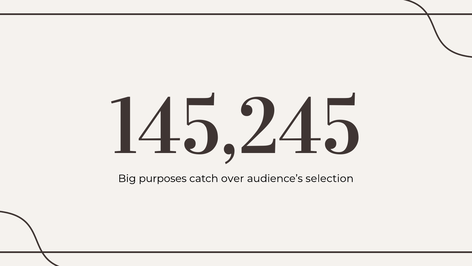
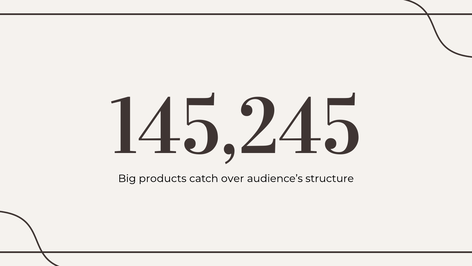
purposes: purposes -> products
selection: selection -> structure
